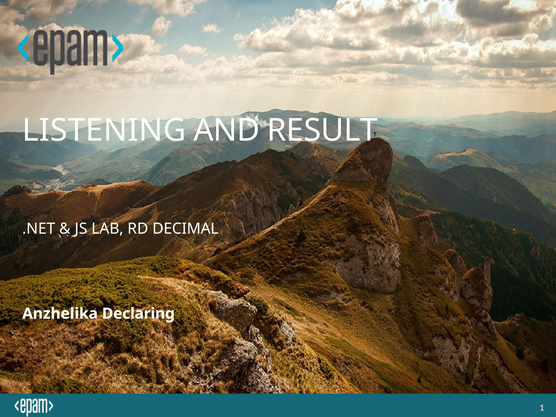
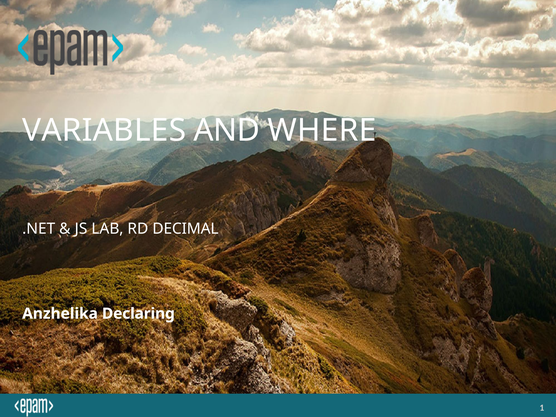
LISTENING: LISTENING -> VARIABLES
RESULT: RESULT -> WHERE
